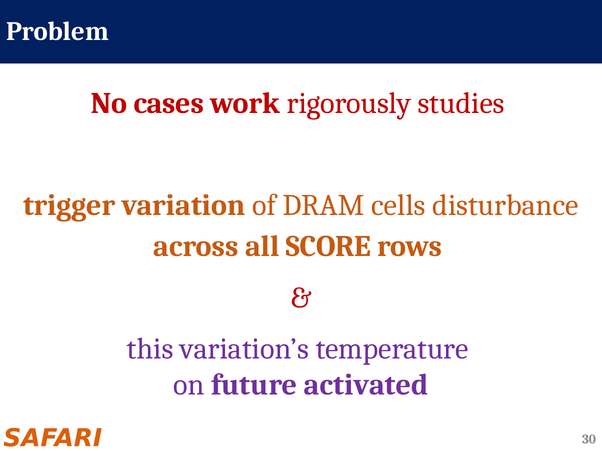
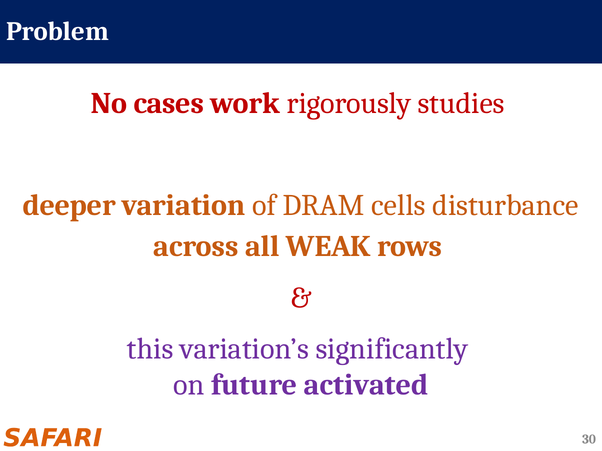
trigger: trigger -> deeper
SCORE: SCORE -> WEAK
temperature: temperature -> significantly
